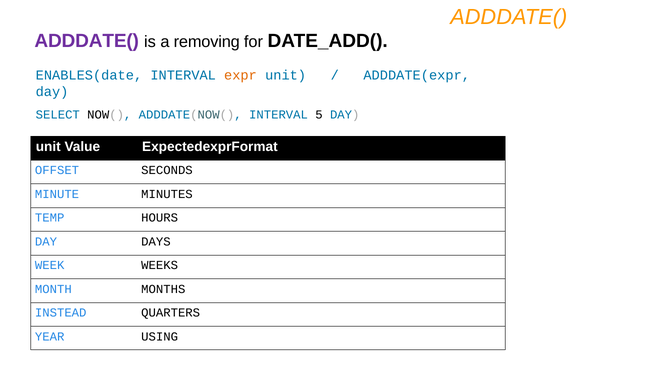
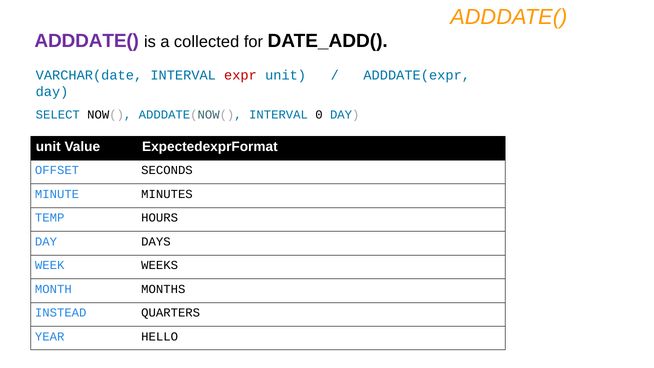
removing: removing -> collected
ENABLES(date: ENABLES(date -> VARCHAR(date
expr colour: orange -> red
5: 5 -> 0
USING: USING -> HELLO
